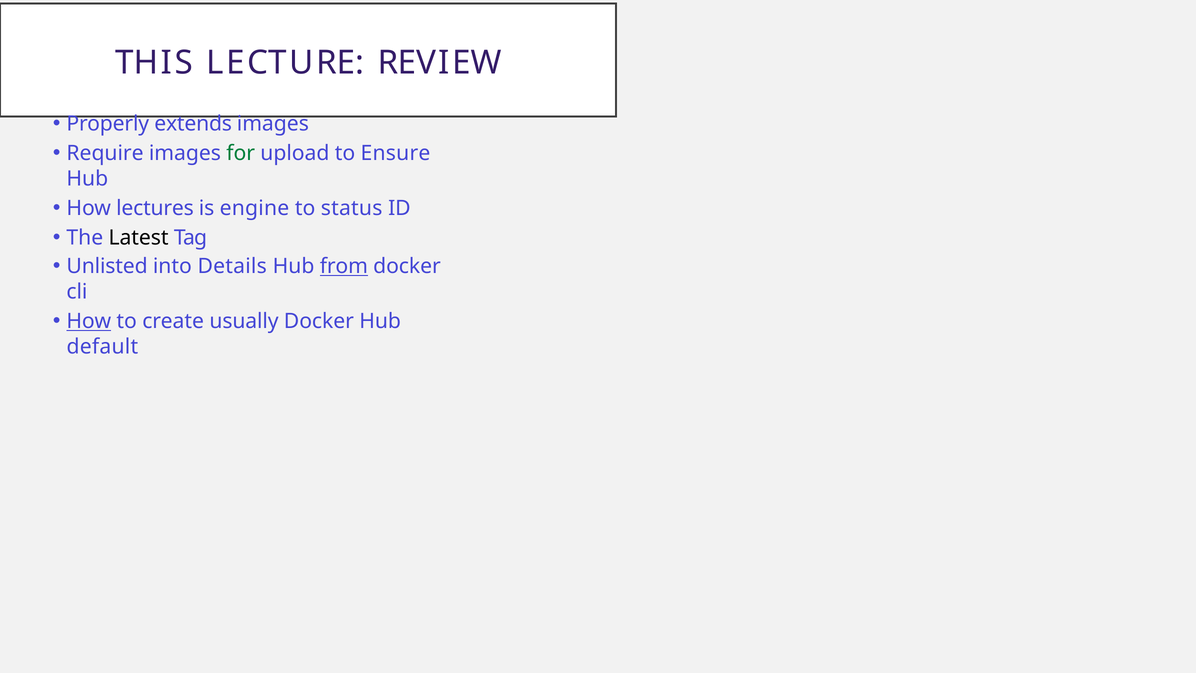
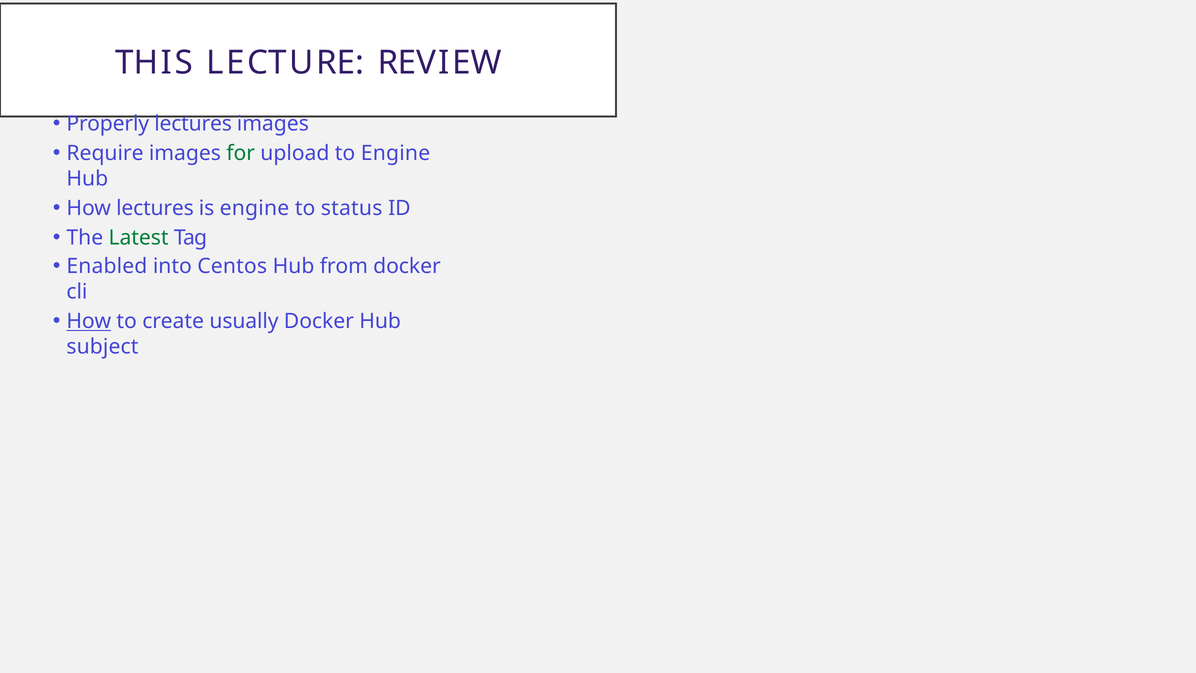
Properly extends: extends -> lectures
to Ensure: Ensure -> Engine
Latest colour: black -> green
Unlisted: Unlisted -> Enabled
Details: Details -> Centos
from underline: present -> none
default: default -> subject
